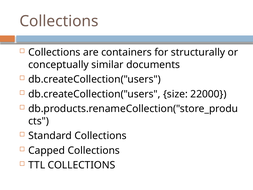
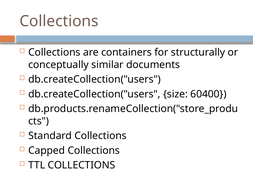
22000: 22000 -> 60400
